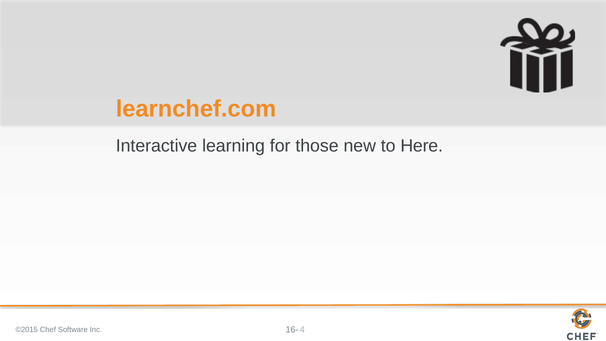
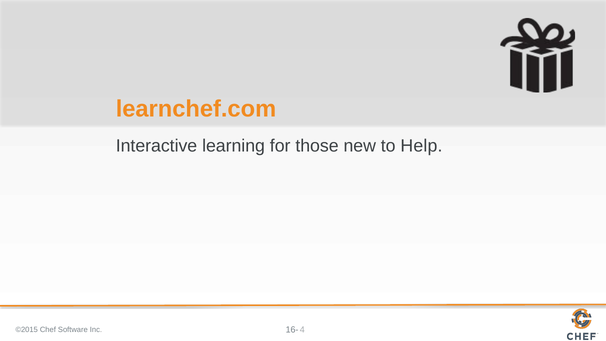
Here: Here -> Help
